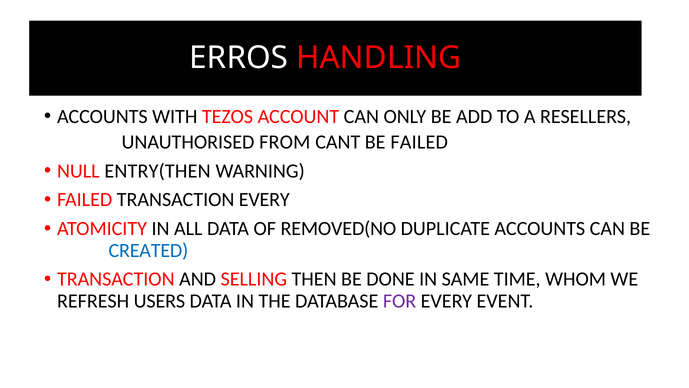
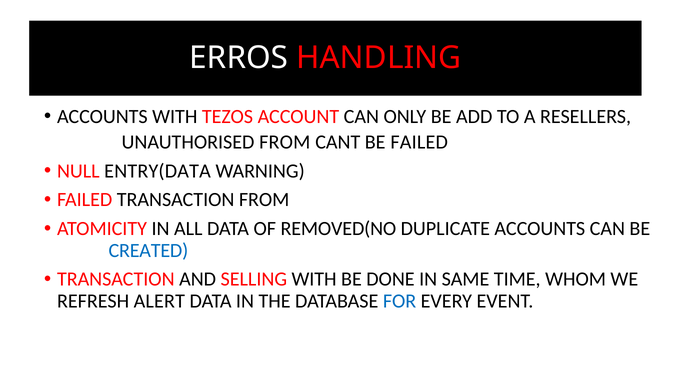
ENTRY(THEN: ENTRY(THEN -> ENTRY(DATA
TRANSACTION EVERY: EVERY -> FROM
SELLING THEN: THEN -> WITH
USERS: USERS -> ALERT
FOR colour: purple -> blue
